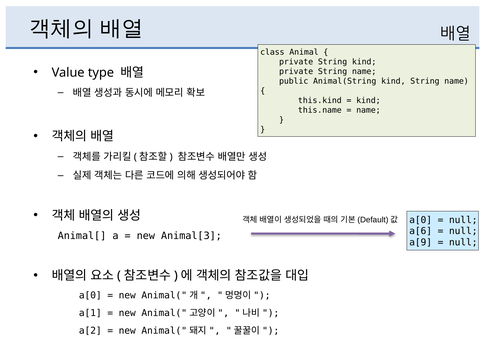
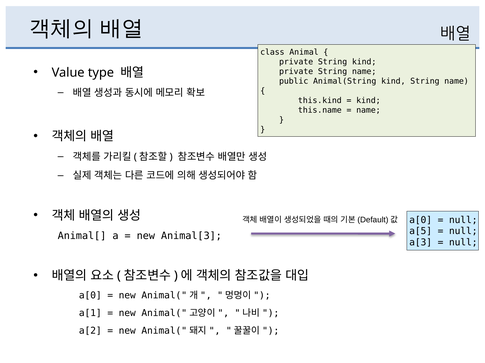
a[6: a[6 -> a[5
a[9: a[9 -> a[3
